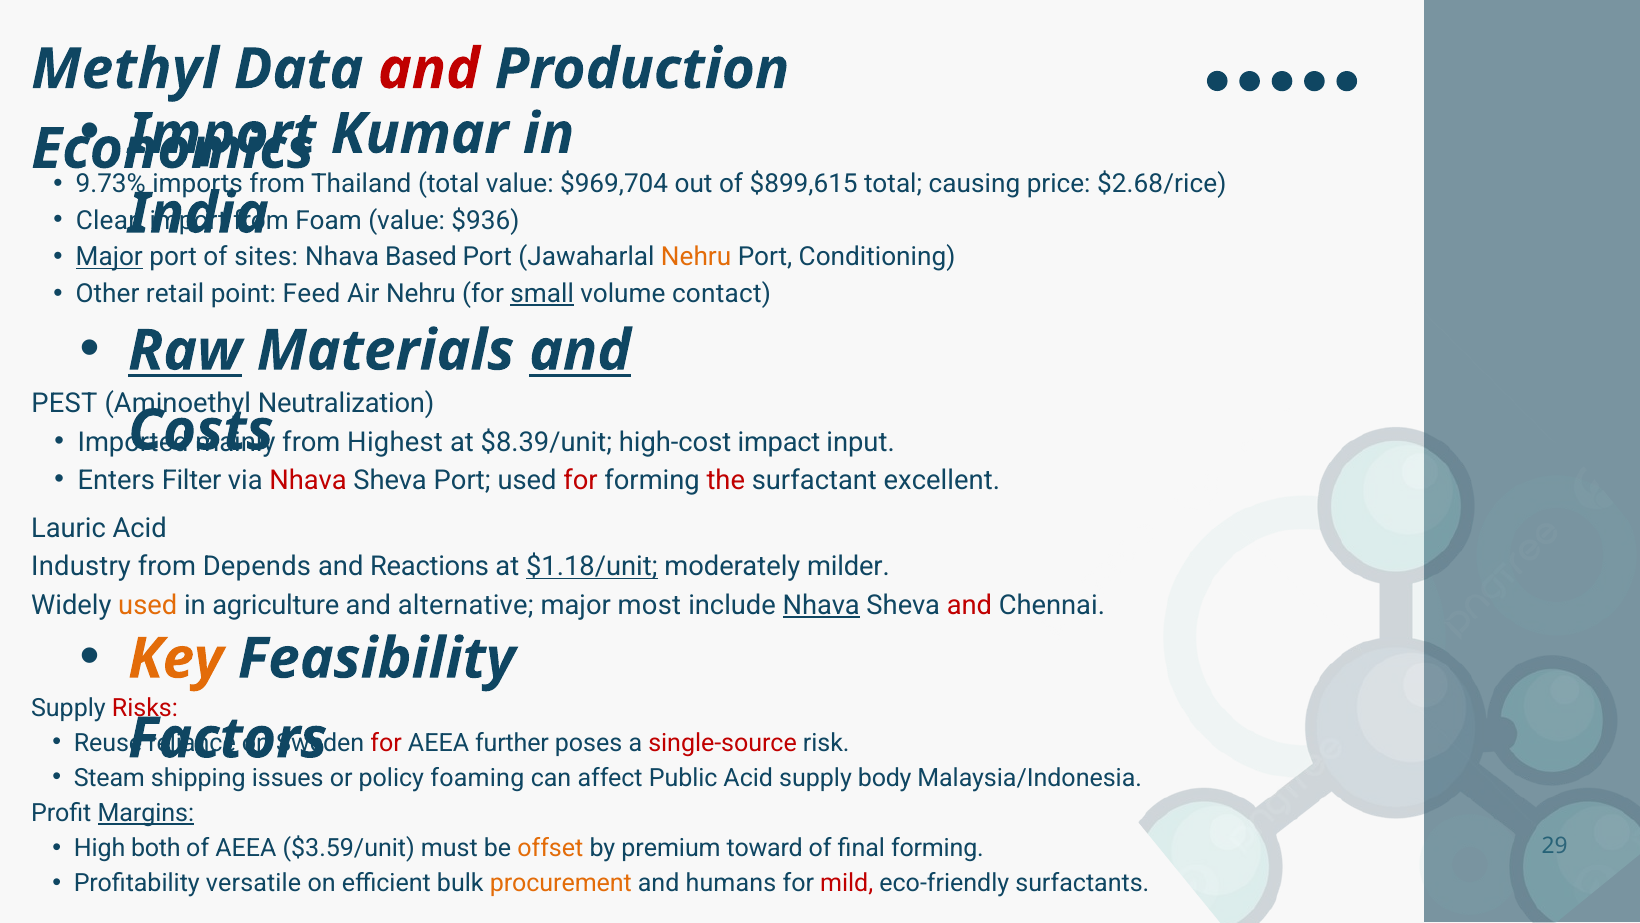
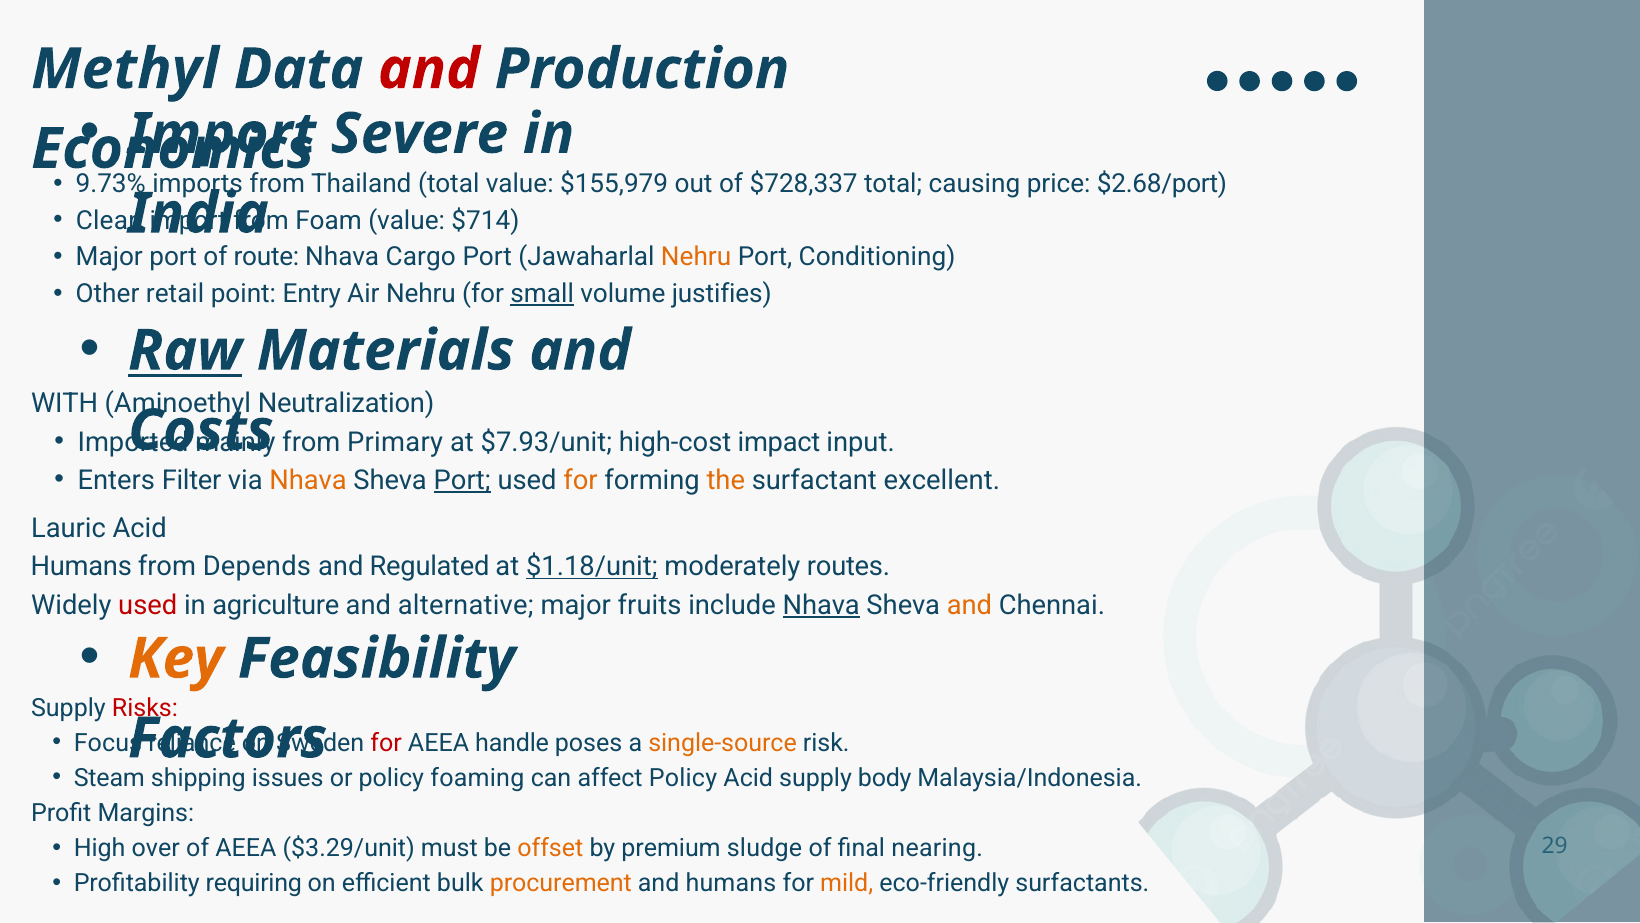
Kumar: Kumar -> Severe
$969,704: $969,704 -> $155,979
$899,615: $899,615 -> $728,337
$2.68/rice: $2.68/rice -> $2.68/port
$936: $936 -> $714
Major at (109, 257) underline: present -> none
sites: sites -> route
Based: Based -> Cargo
Feed: Feed -> Entry
contact: contact -> justifies
and at (580, 351) underline: present -> none
PEST: PEST -> WITH
Highest: Highest -> Primary
$8.39/unit: $8.39/unit -> $7.93/unit
Nhava at (308, 480) colour: red -> orange
Port at (462, 480) underline: none -> present
for at (581, 480) colour: red -> orange
the colour: red -> orange
Industry at (81, 567): Industry -> Humans
Reactions: Reactions -> Regulated
milder: milder -> routes
used at (148, 605) colour: orange -> red
most: most -> fruits
and at (969, 605) colour: red -> orange
Reuse: Reuse -> Focus
further: further -> handle
single-source colour: red -> orange
affect Public: Public -> Policy
Margins underline: present -> none
both: both -> over
$3.59/unit: $3.59/unit -> $3.29/unit
toward: toward -> sludge
final forming: forming -> nearing
versatile: versatile -> requiring
mild colour: red -> orange
